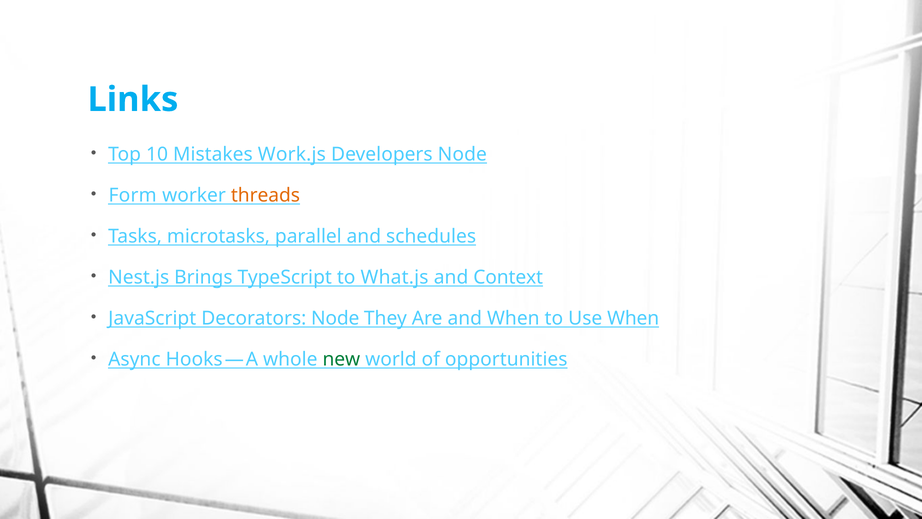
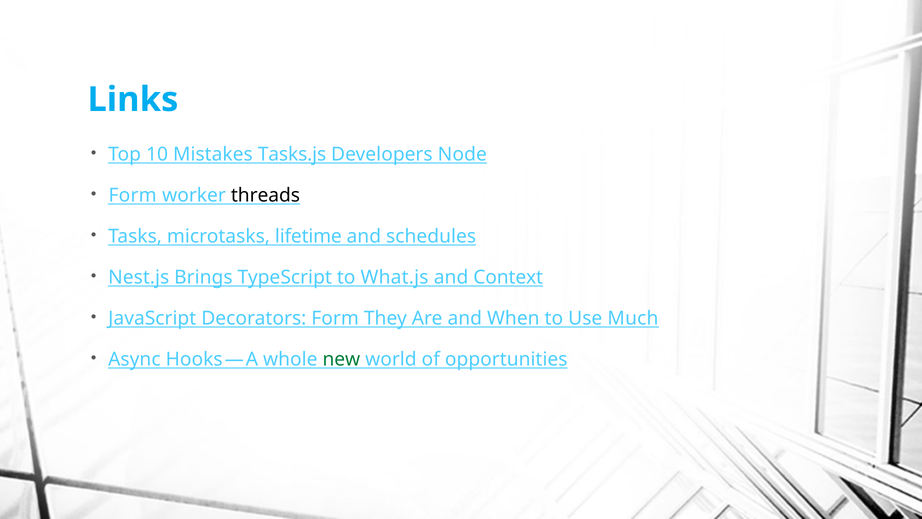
Work.js: Work.js -> Tasks.js
threads colour: orange -> black
parallel: parallel -> lifetime
Decorators Node: Node -> Form
Use When: When -> Much
